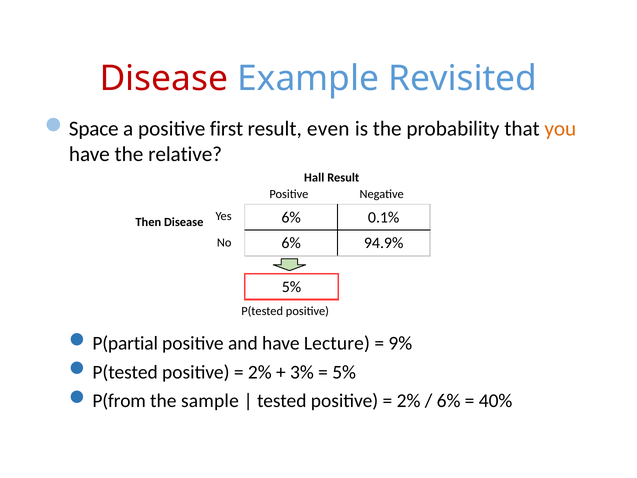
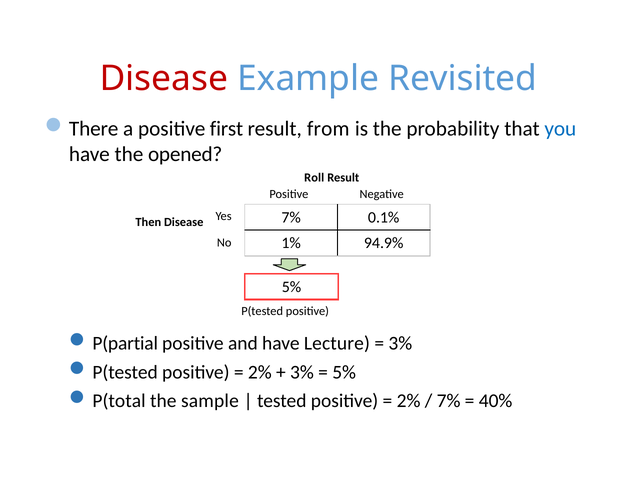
Space: Space -> There
even: even -> from
you colour: orange -> blue
relative: relative -> opened
Hall: Hall -> Roll
6% at (291, 217): 6% -> 7%
6% at (291, 243): 6% -> 1%
9% at (400, 343): 9% -> 3%
P(from: P(from -> P(total
6% at (449, 401): 6% -> 7%
